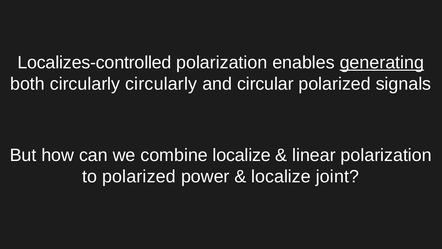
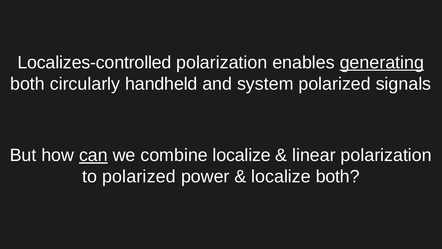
circularly circularly: circularly -> handheld
circular: circular -> system
can underline: none -> present
localize joint: joint -> both
